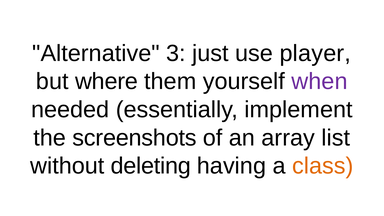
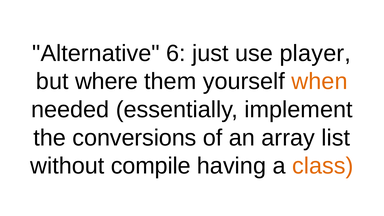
3: 3 -> 6
when colour: purple -> orange
screenshots: screenshots -> conversions
deleting: deleting -> compile
